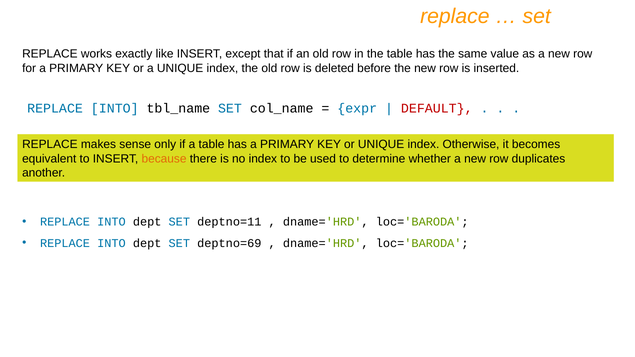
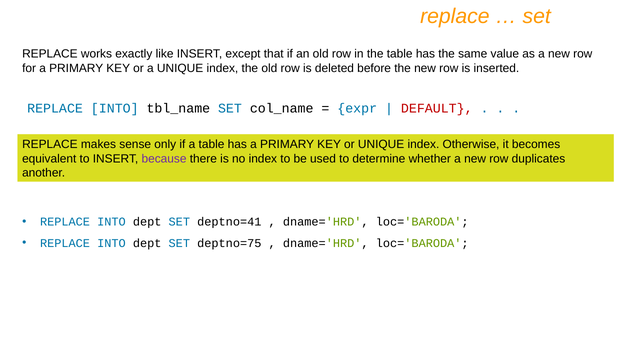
because colour: orange -> purple
deptno=11: deptno=11 -> deptno=41
deptno=69: deptno=69 -> deptno=75
